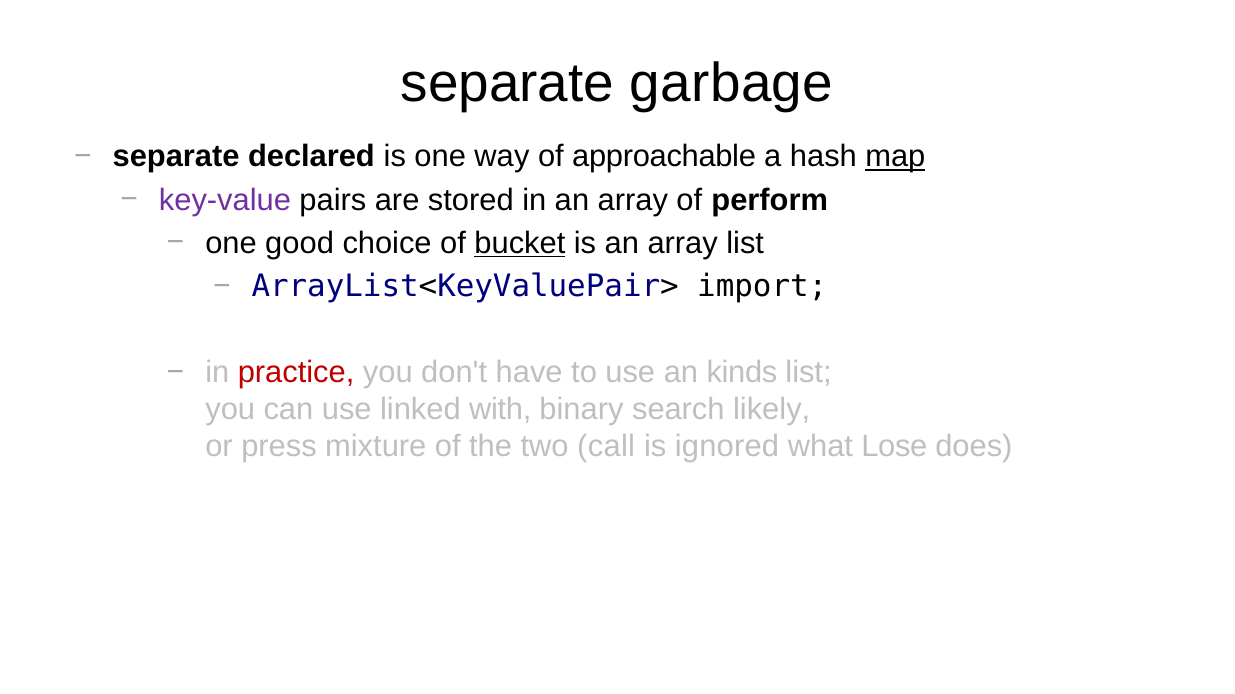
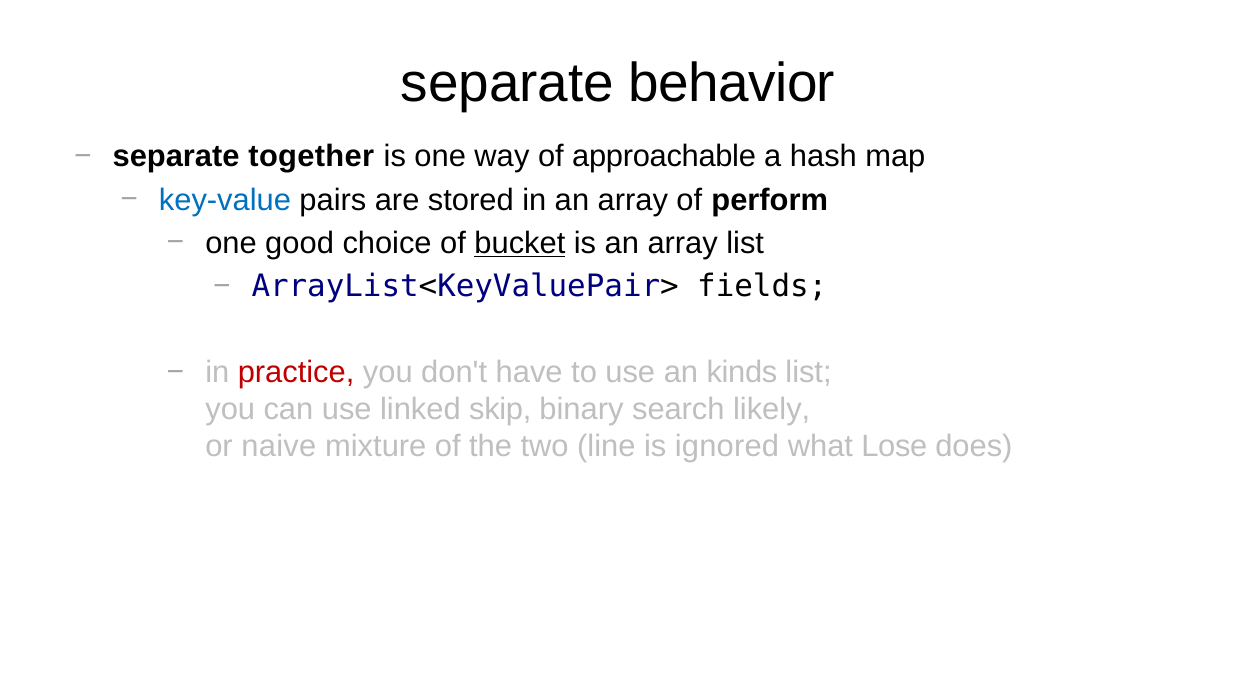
garbage: garbage -> behavior
declared: declared -> together
map underline: present -> none
key-value colour: purple -> blue
import: import -> fields
with: with -> skip
press: press -> naive
call: call -> line
